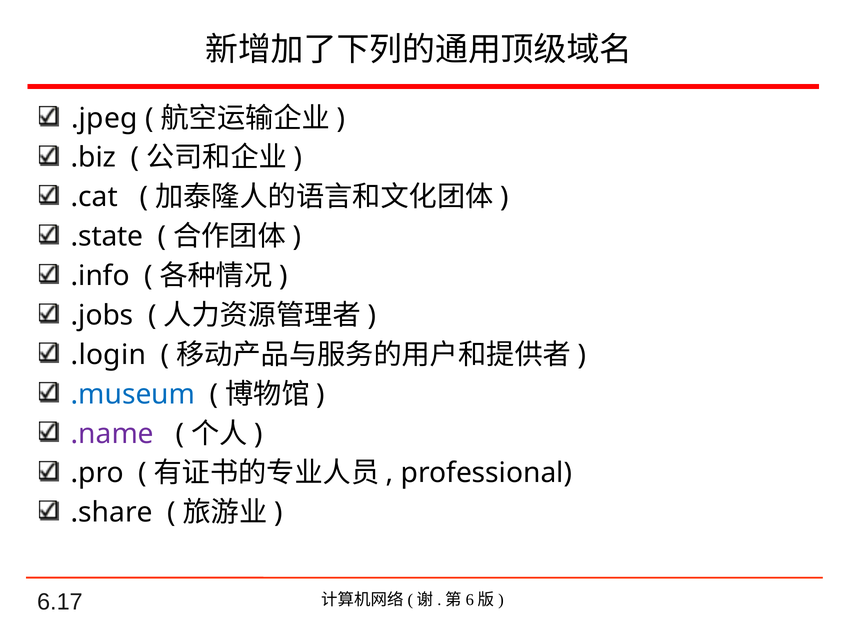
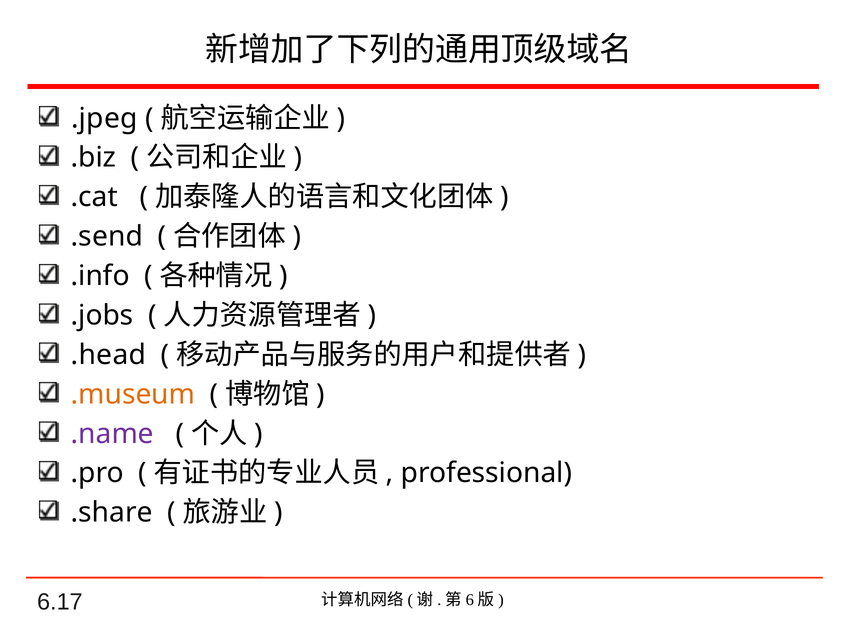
.state: .state -> .send
.login: .login -> .head
.museum colour: blue -> orange
